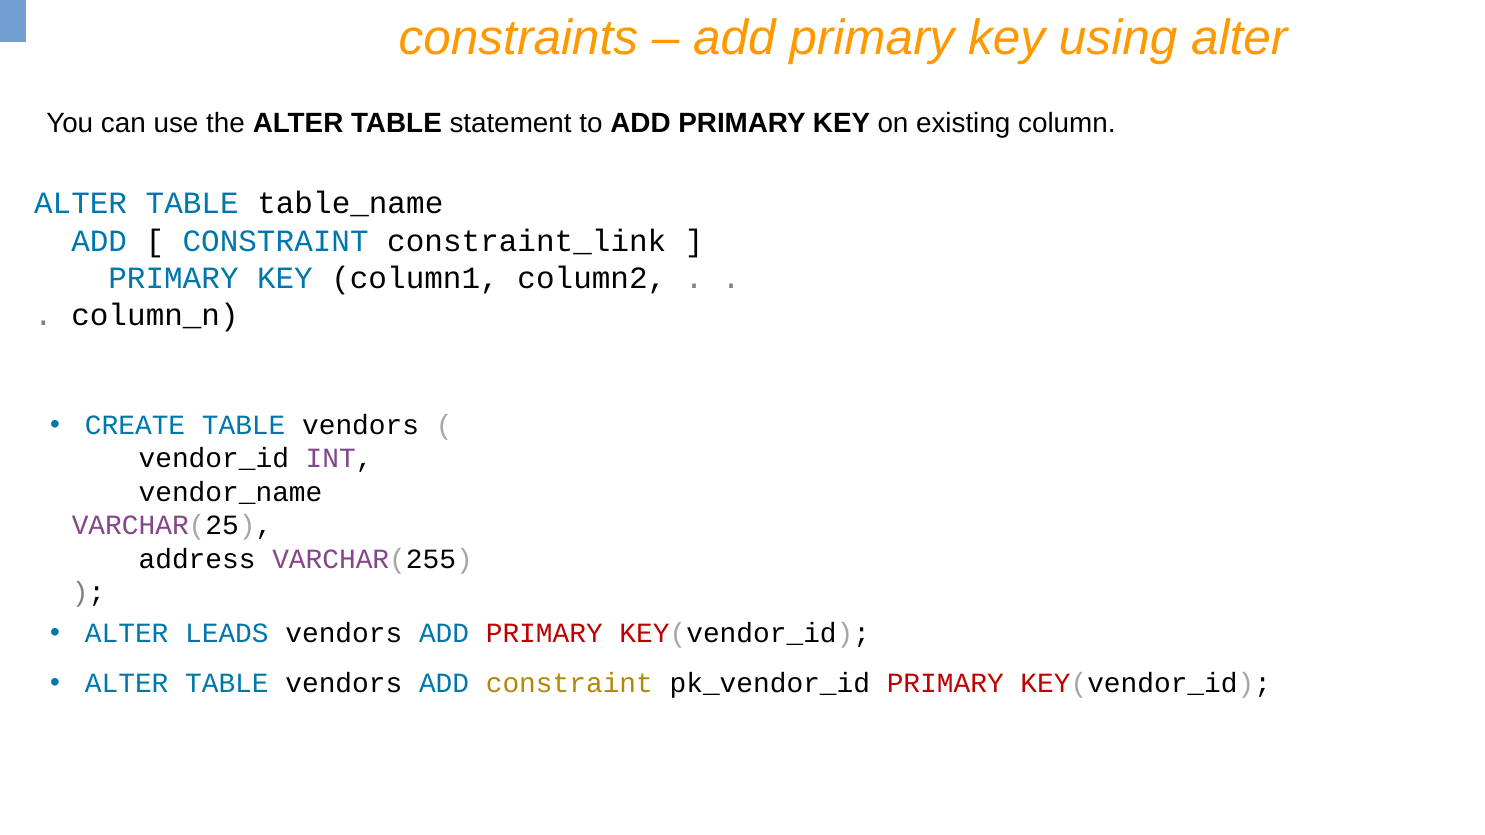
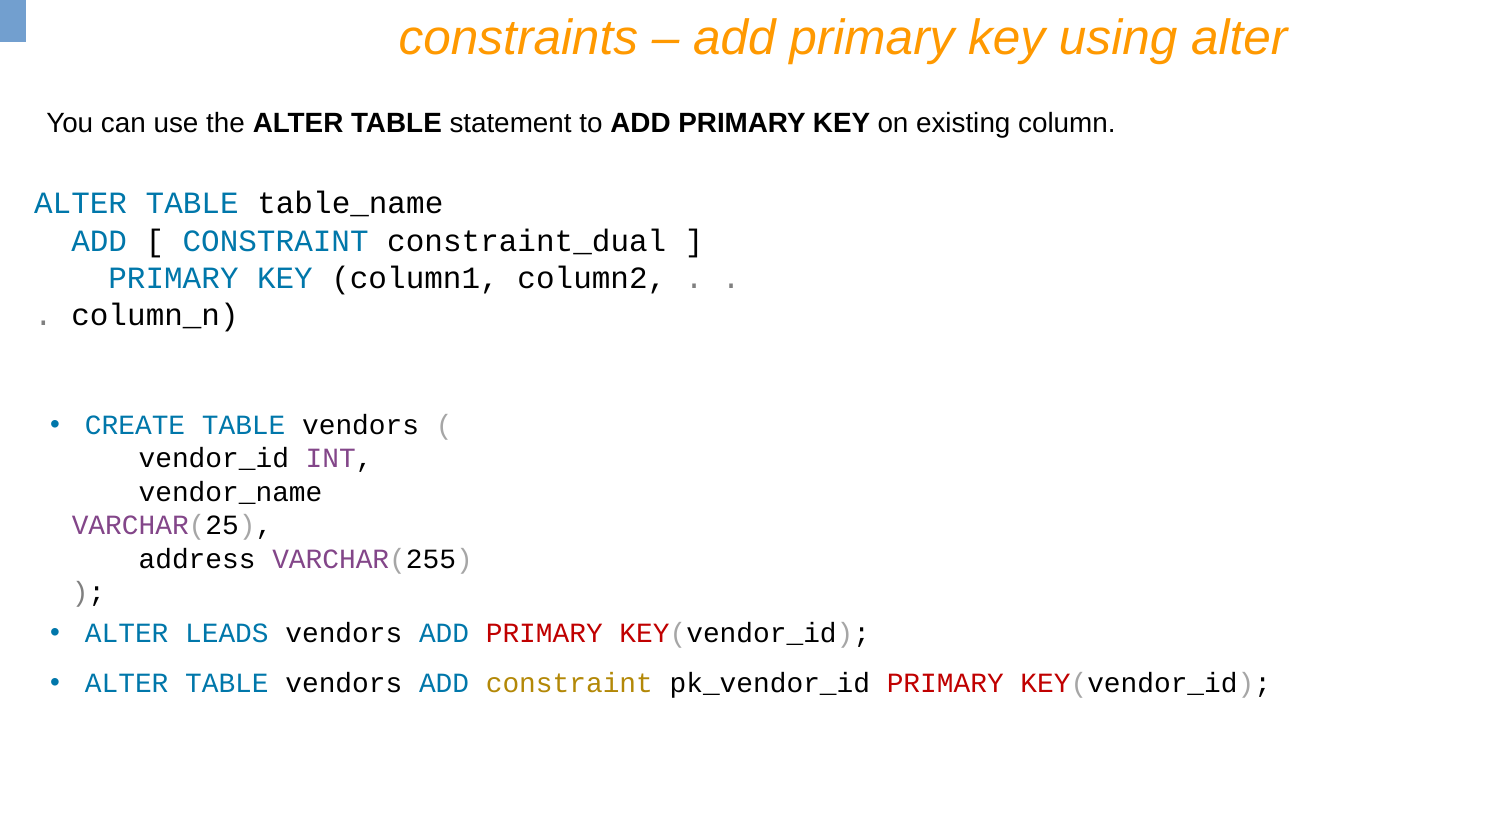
constraint_link: constraint_link -> constraint_dual
